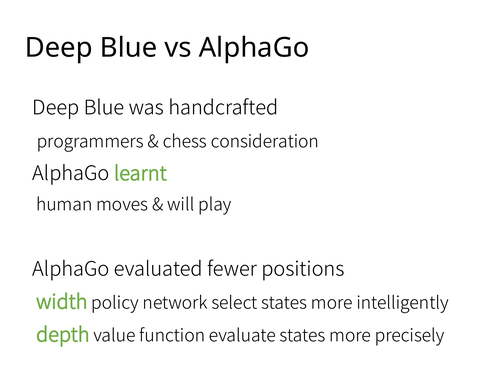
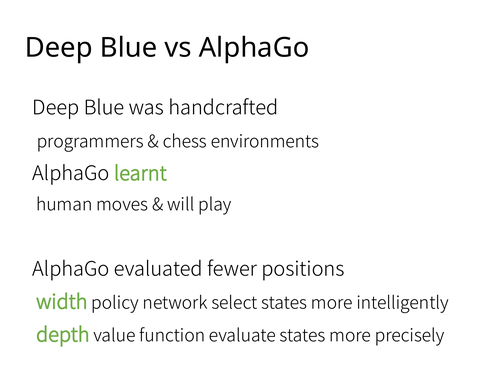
consideration: consideration -> environments
